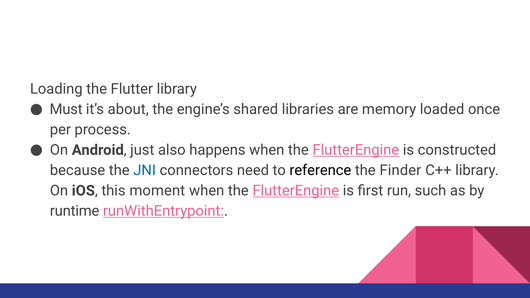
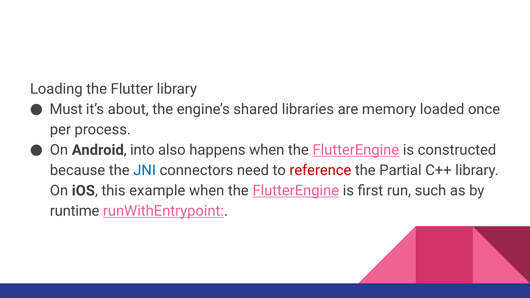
just: just -> into
reference colour: black -> red
Finder: Finder -> Partial
moment: moment -> example
